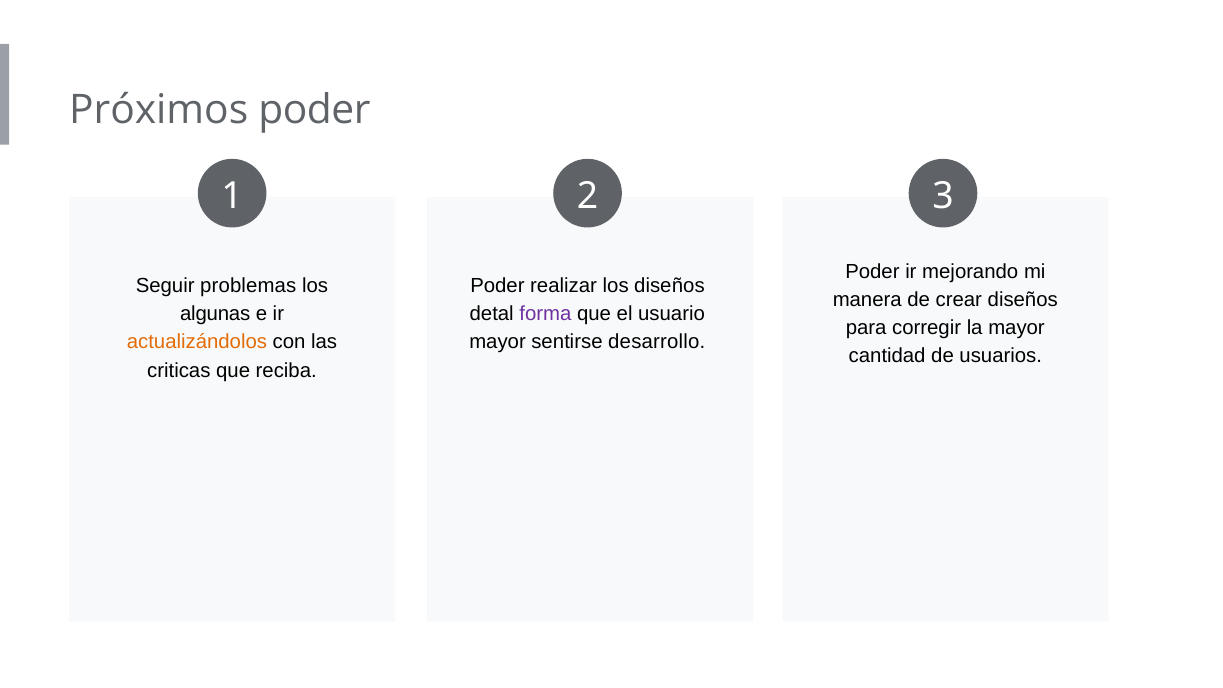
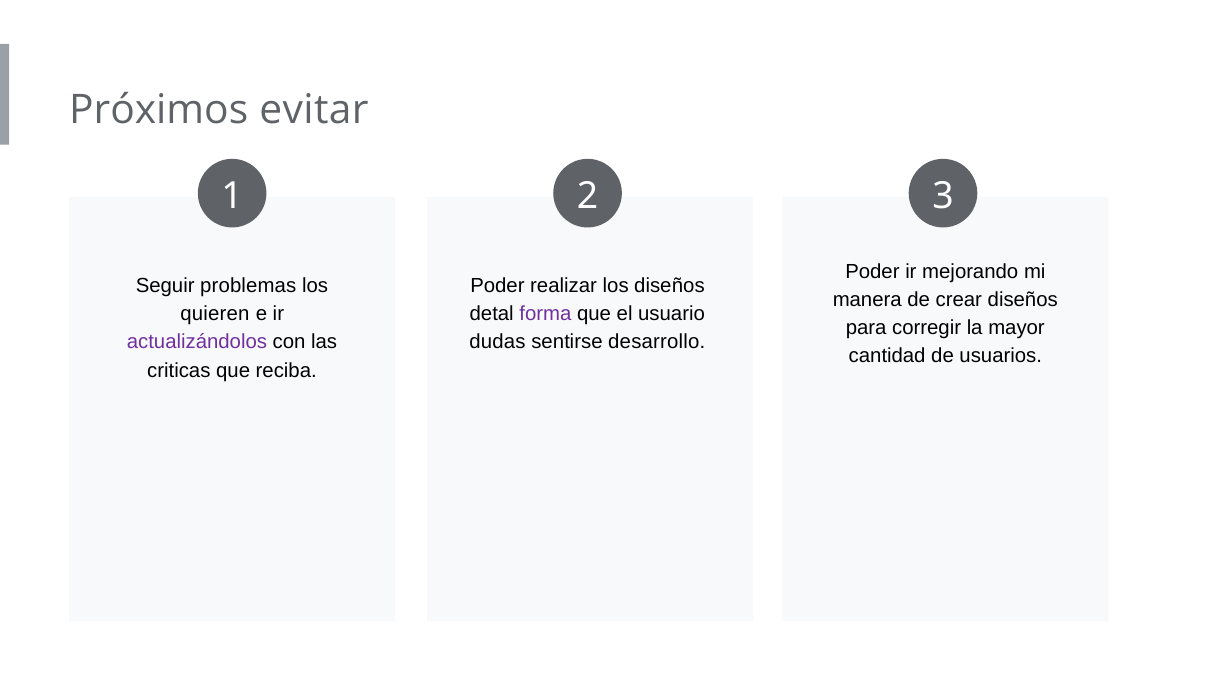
Próximos poder: poder -> evitar
algunas: algunas -> quieren
actualizándolos colour: orange -> purple
mayor at (498, 342): mayor -> dudas
